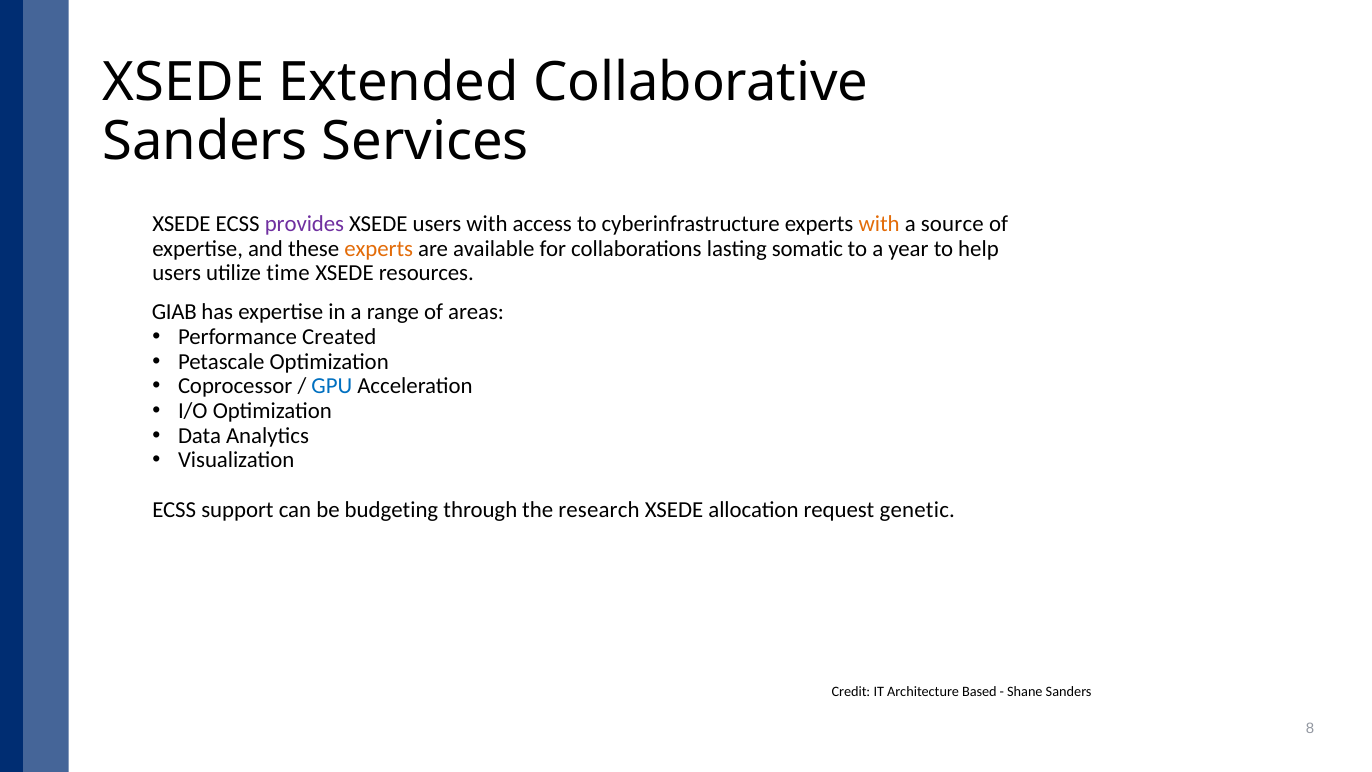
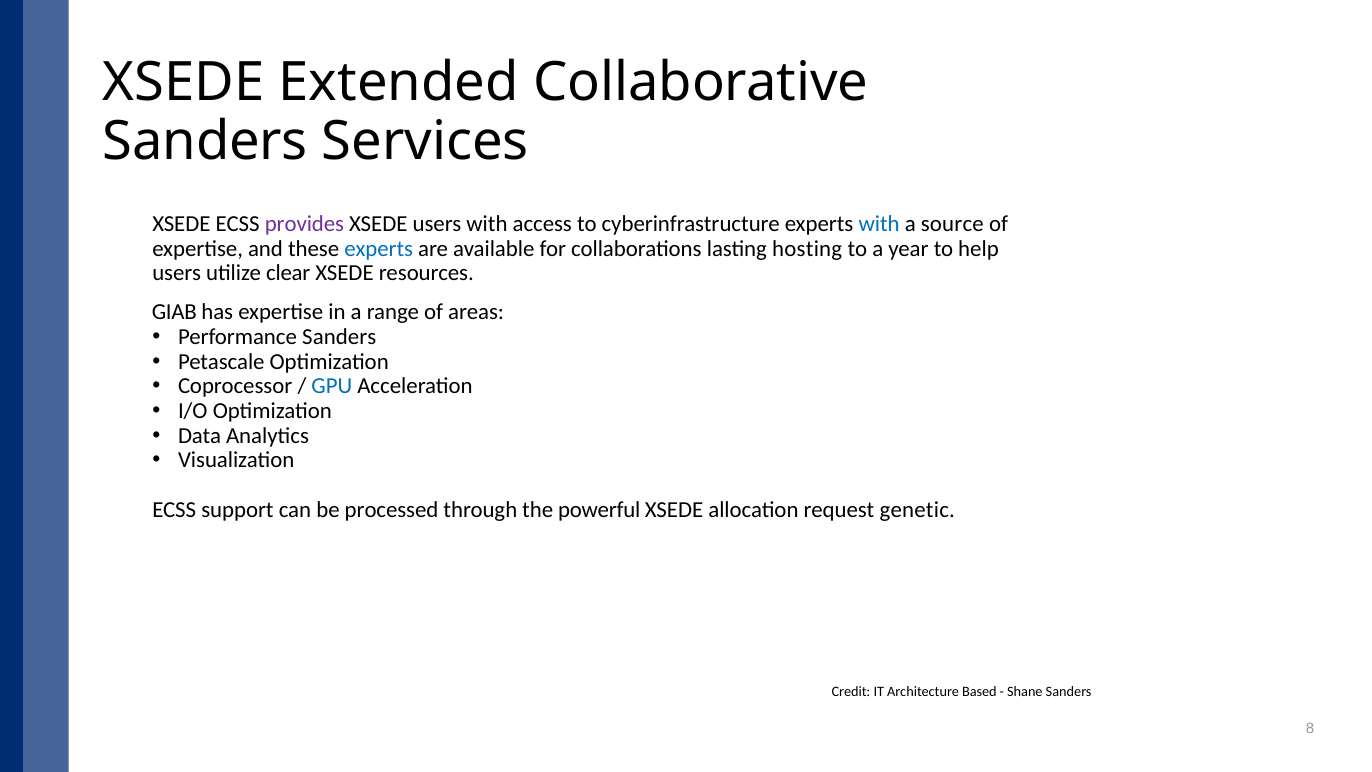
with at (879, 224) colour: orange -> blue
experts at (379, 248) colour: orange -> blue
somatic: somatic -> hosting
time: time -> clear
Performance Created: Created -> Sanders
budgeting: budgeting -> processed
research: research -> powerful
